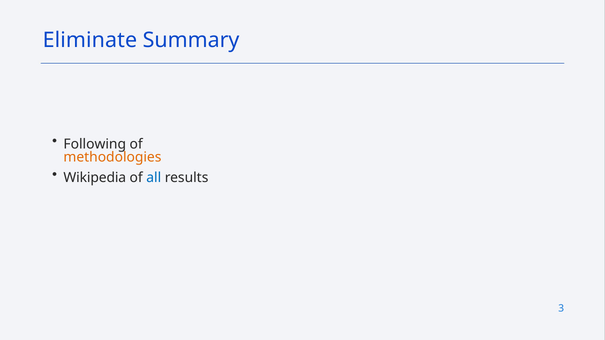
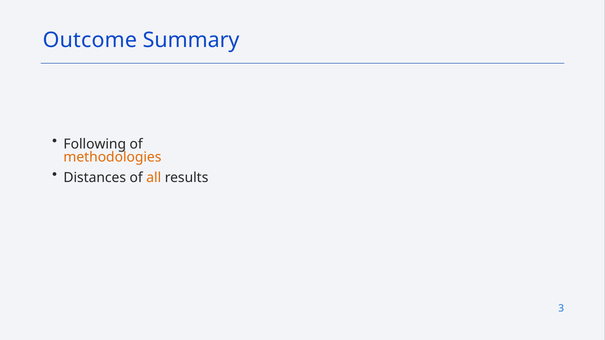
Eliminate: Eliminate -> Outcome
Wikipedia: Wikipedia -> Distances
all colour: blue -> orange
